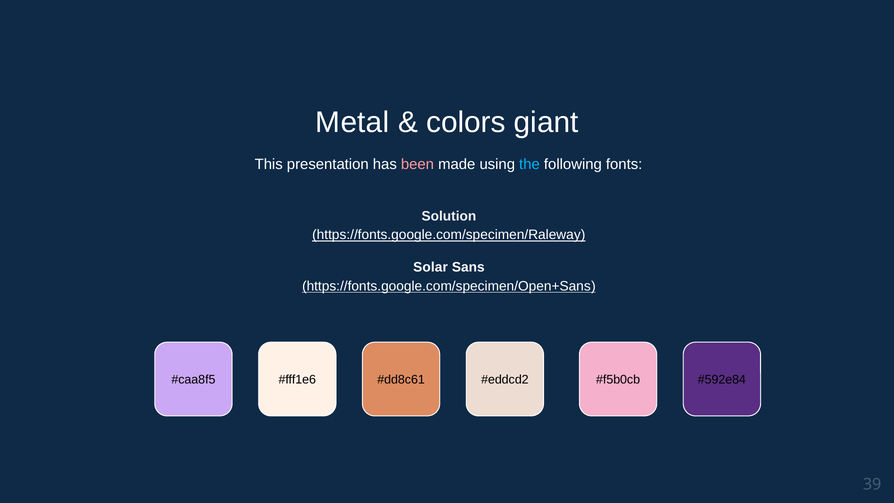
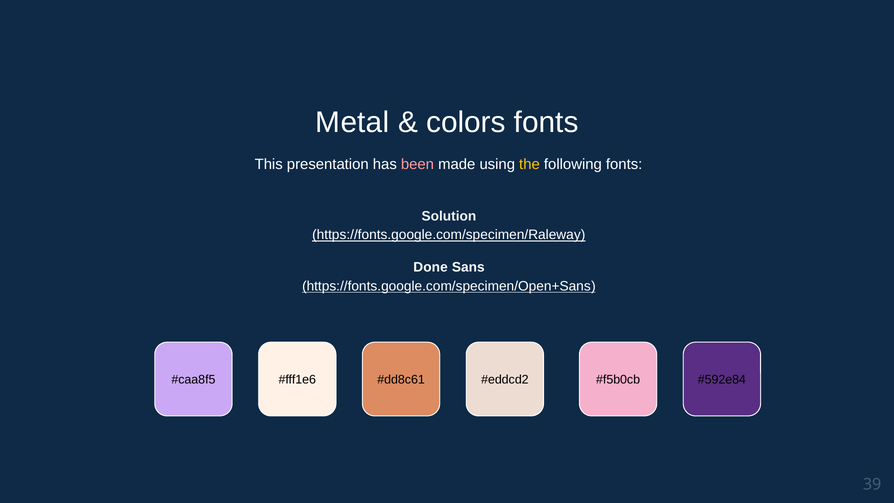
colors giant: giant -> fonts
the colour: light blue -> yellow
Solar: Solar -> Done
